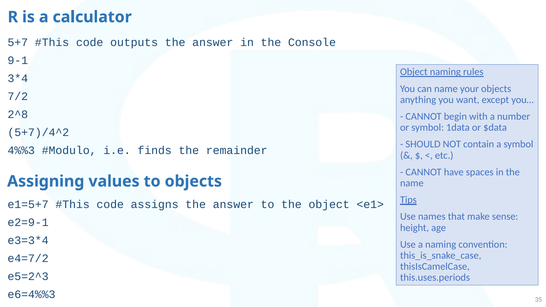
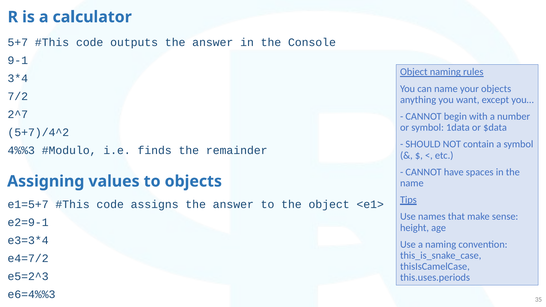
2^8: 2^8 -> 2^7
